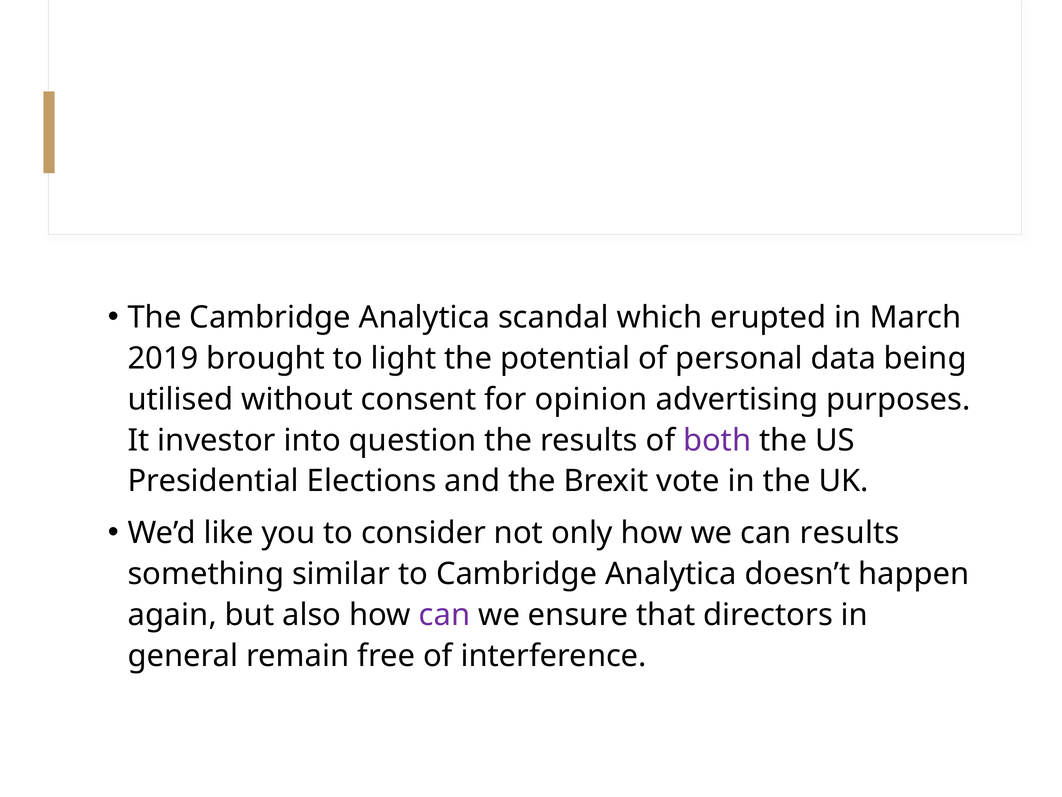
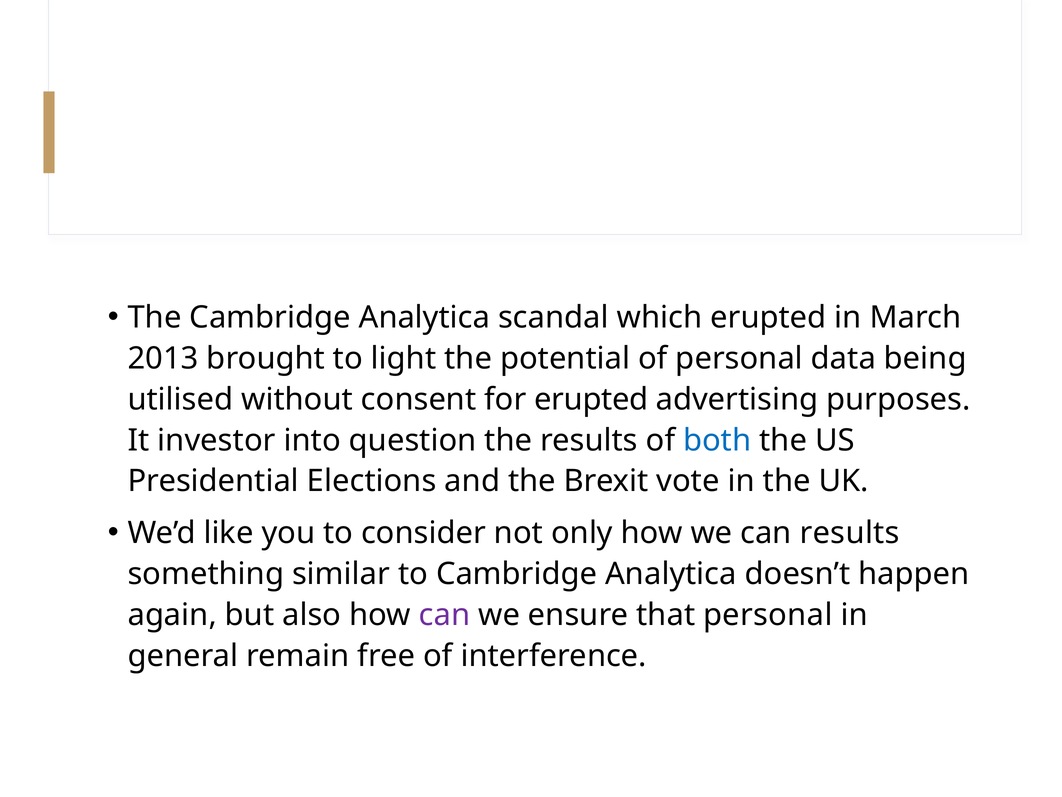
2019: 2019 -> 2013
for opinion: opinion -> erupted
both colour: purple -> blue
that directors: directors -> personal
